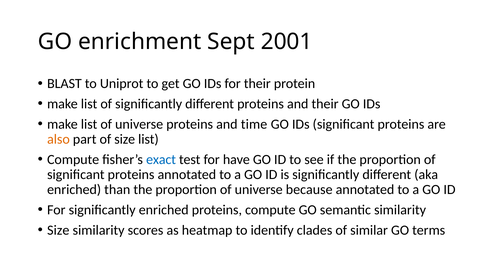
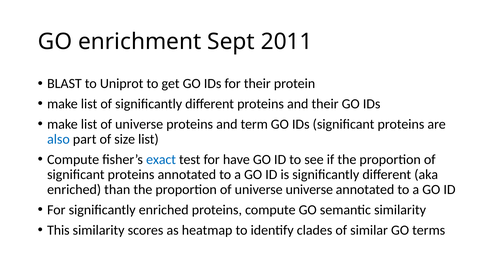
2001: 2001 -> 2011
time: time -> term
also colour: orange -> blue
universe because: because -> universe
Size at (58, 230): Size -> This
